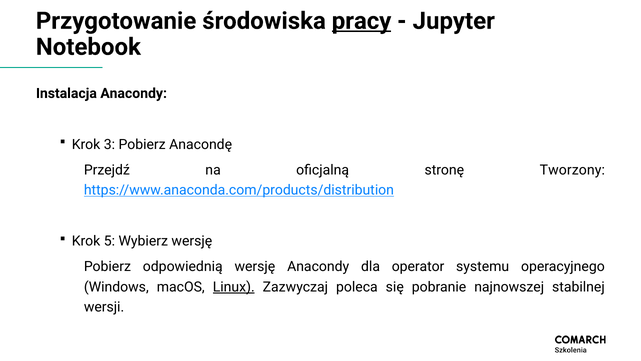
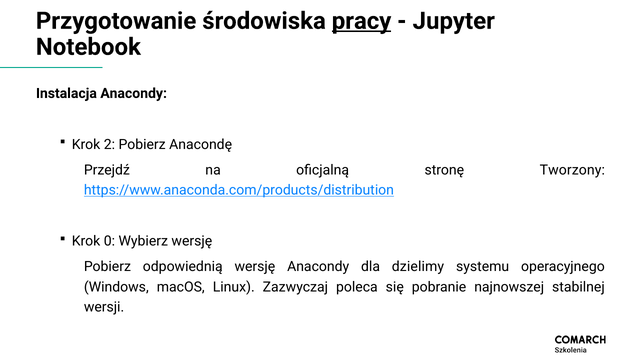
3: 3 -> 2
5: 5 -> 0
operator: operator -> dzielimy
Linux underline: present -> none
